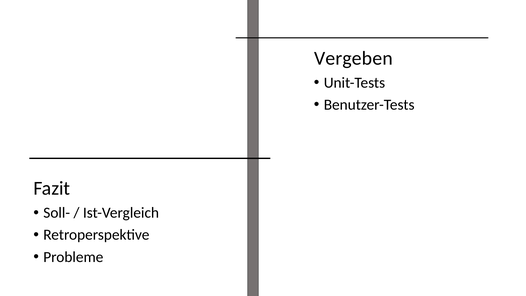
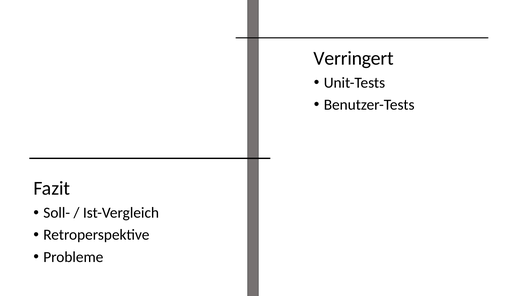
Vergeben: Vergeben -> Verringert
